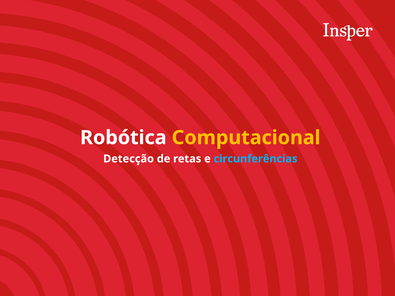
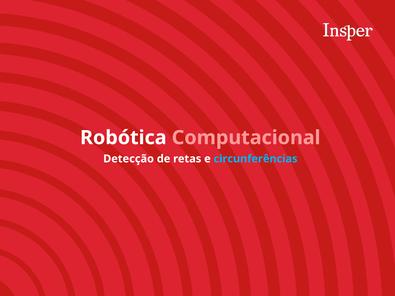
Computacional colour: yellow -> pink
